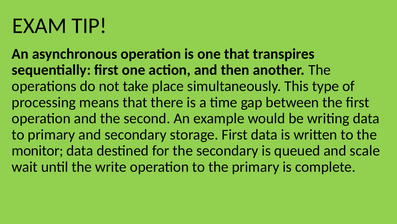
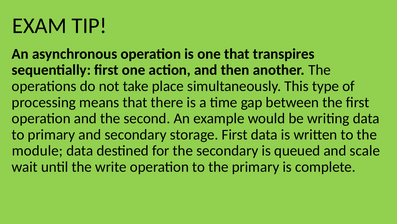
monitor: monitor -> module
